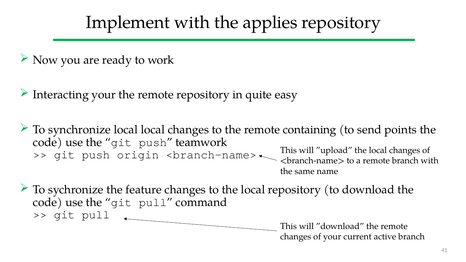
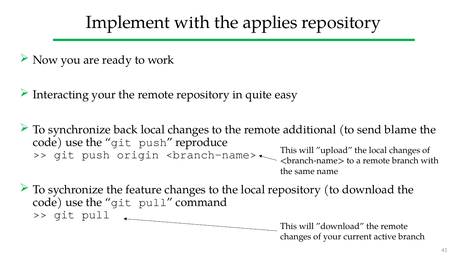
synchronize local: local -> back
containing: containing -> additional
points: points -> blame
teamwork: teamwork -> reproduce
